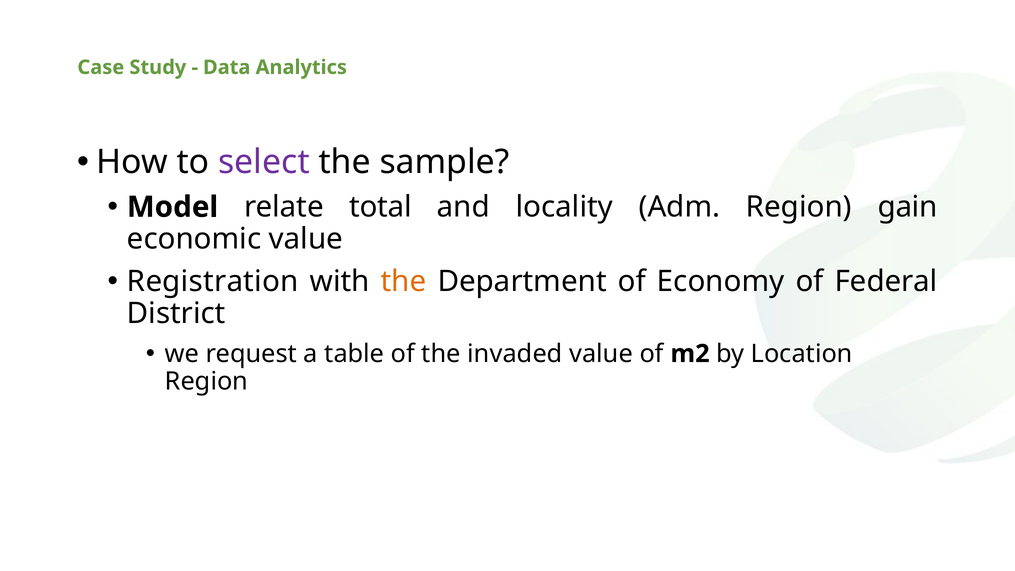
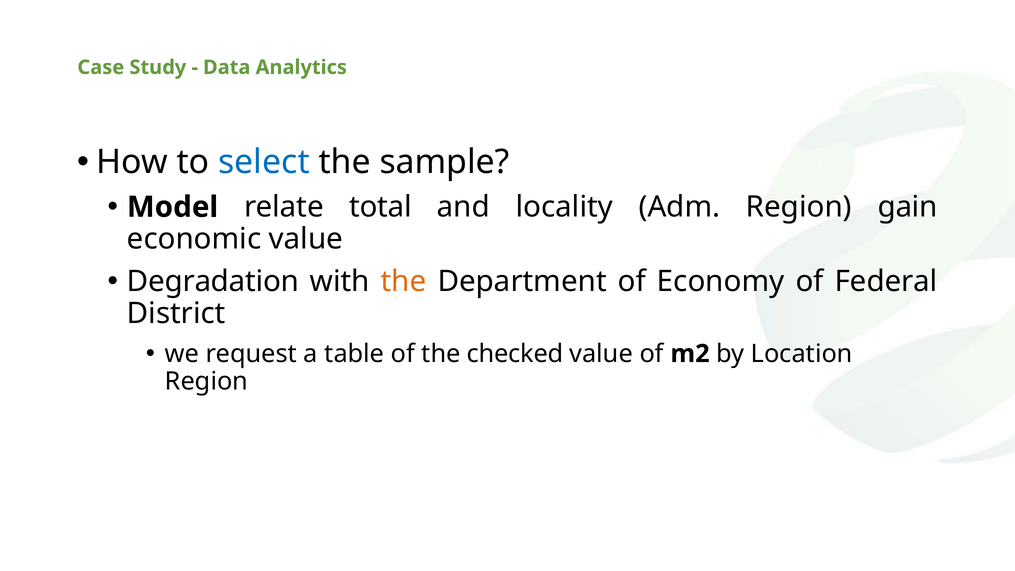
select colour: purple -> blue
Registration: Registration -> Degradation
invaded: invaded -> checked
